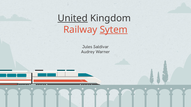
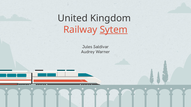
United underline: present -> none
